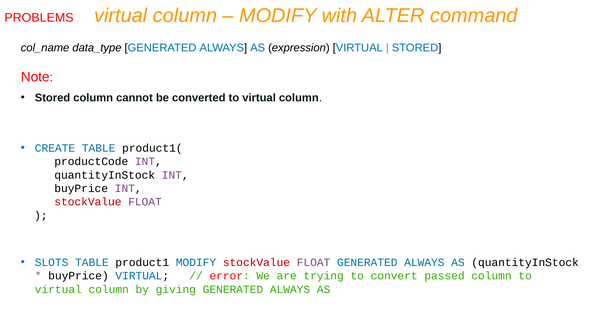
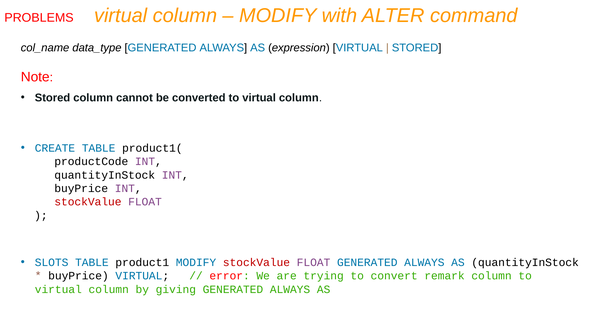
passed: passed -> remark
